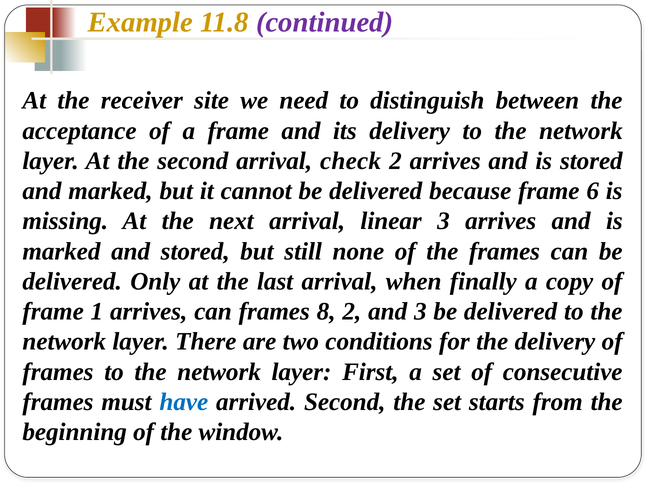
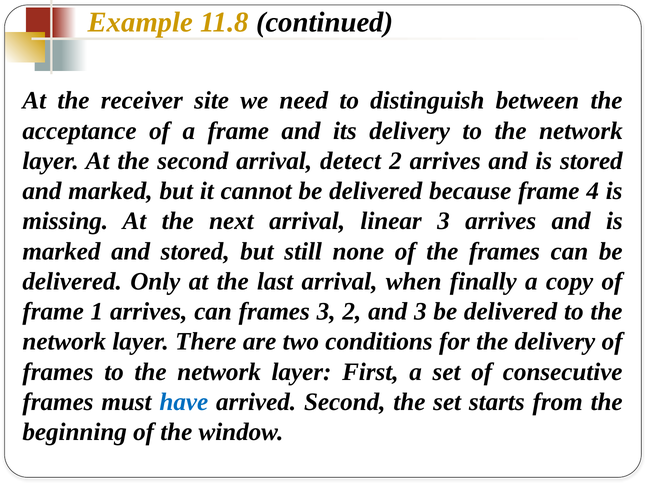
continued colour: purple -> black
check: check -> detect
6: 6 -> 4
frames 8: 8 -> 3
